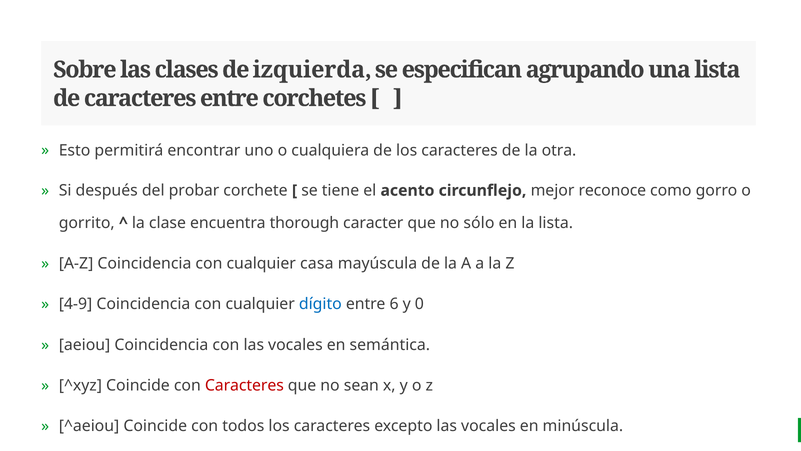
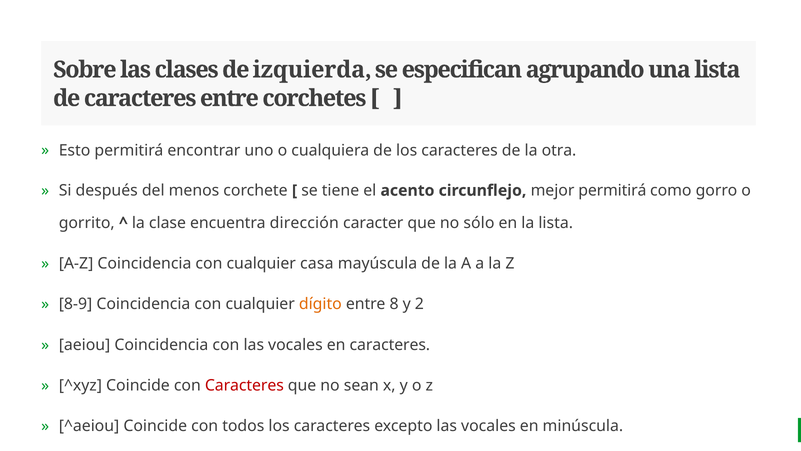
probar: probar -> menos
mejor reconoce: reconoce -> permitirá
thorough: thorough -> dirección
4-9: 4-9 -> 8-9
dígito colour: blue -> orange
6: 6 -> 8
0: 0 -> 2
en semántica: semántica -> caracteres
